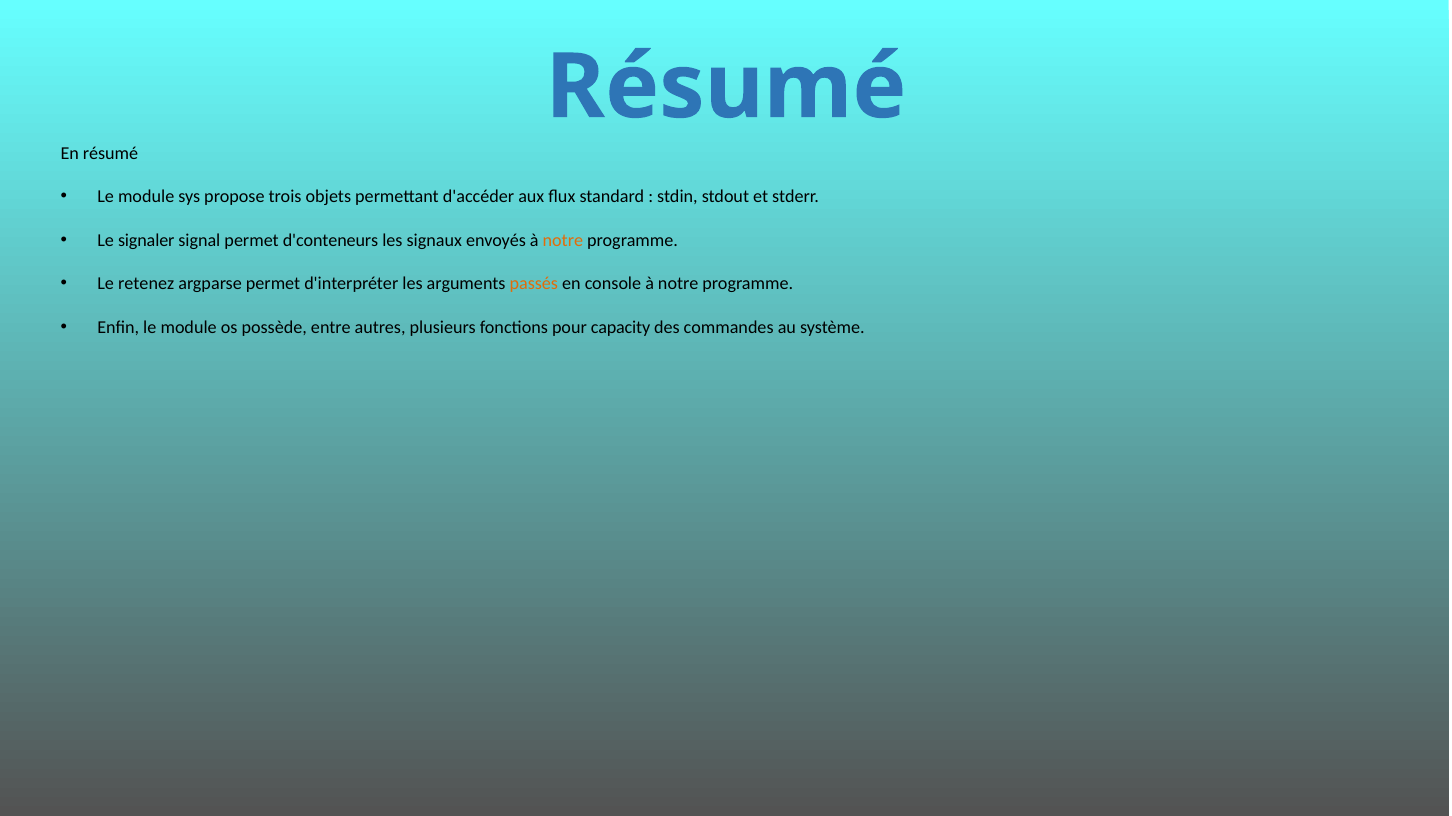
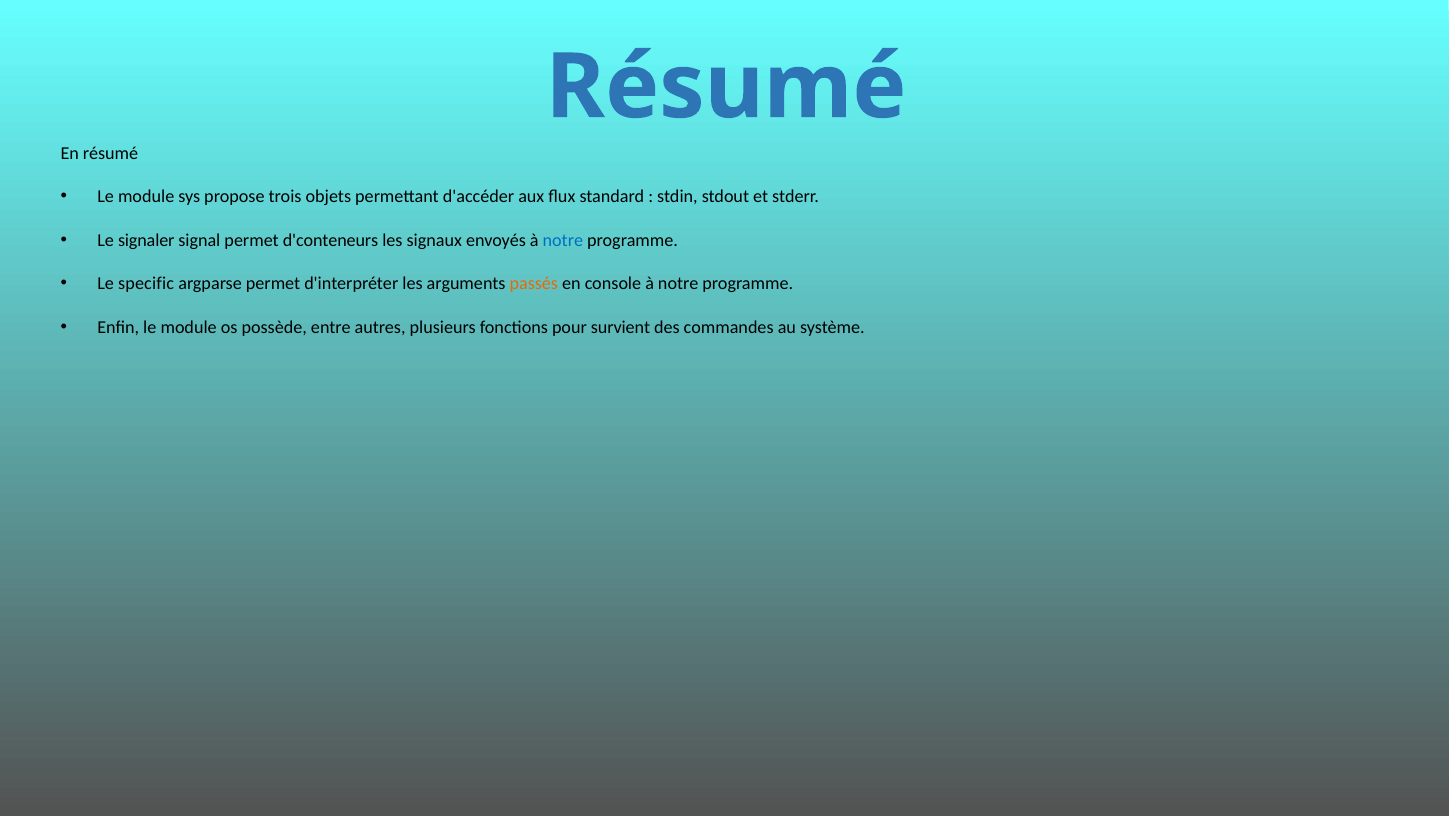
notre at (563, 240) colour: orange -> blue
retenez: retenez -> specific
capacity: capacity -> survient
